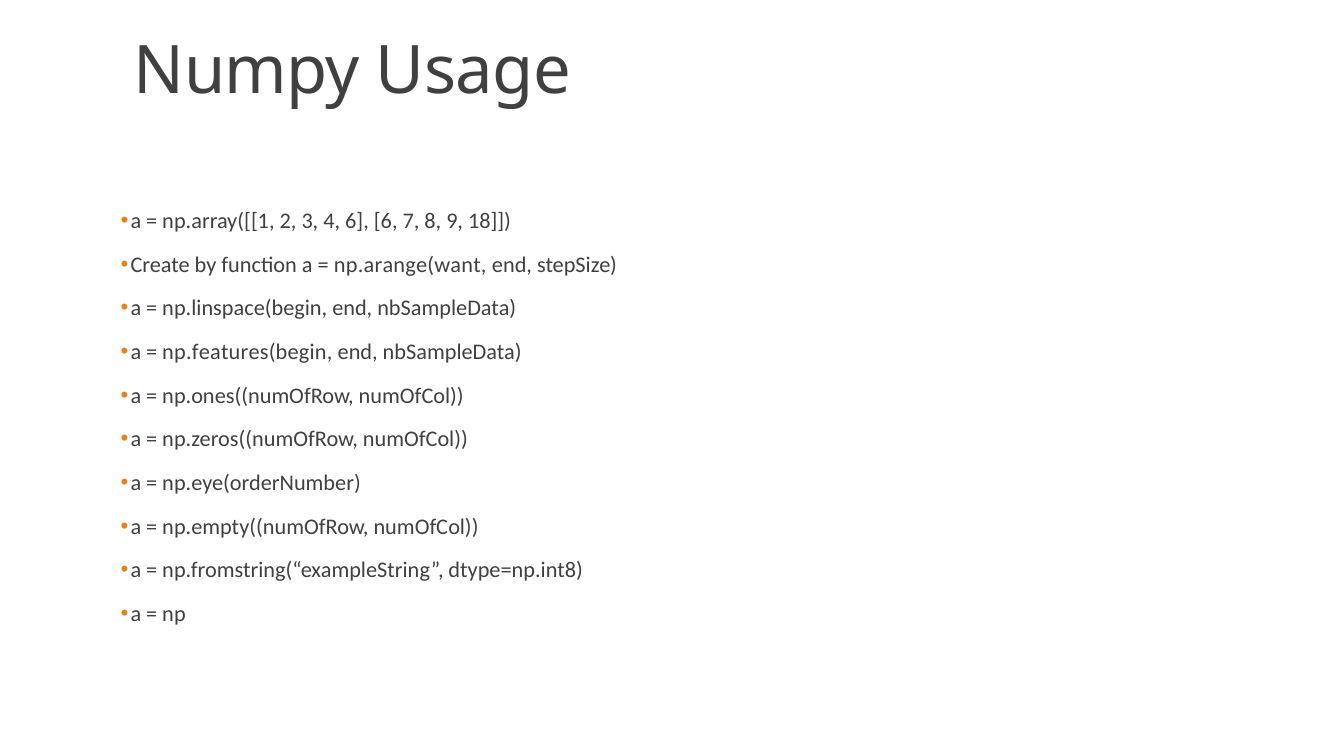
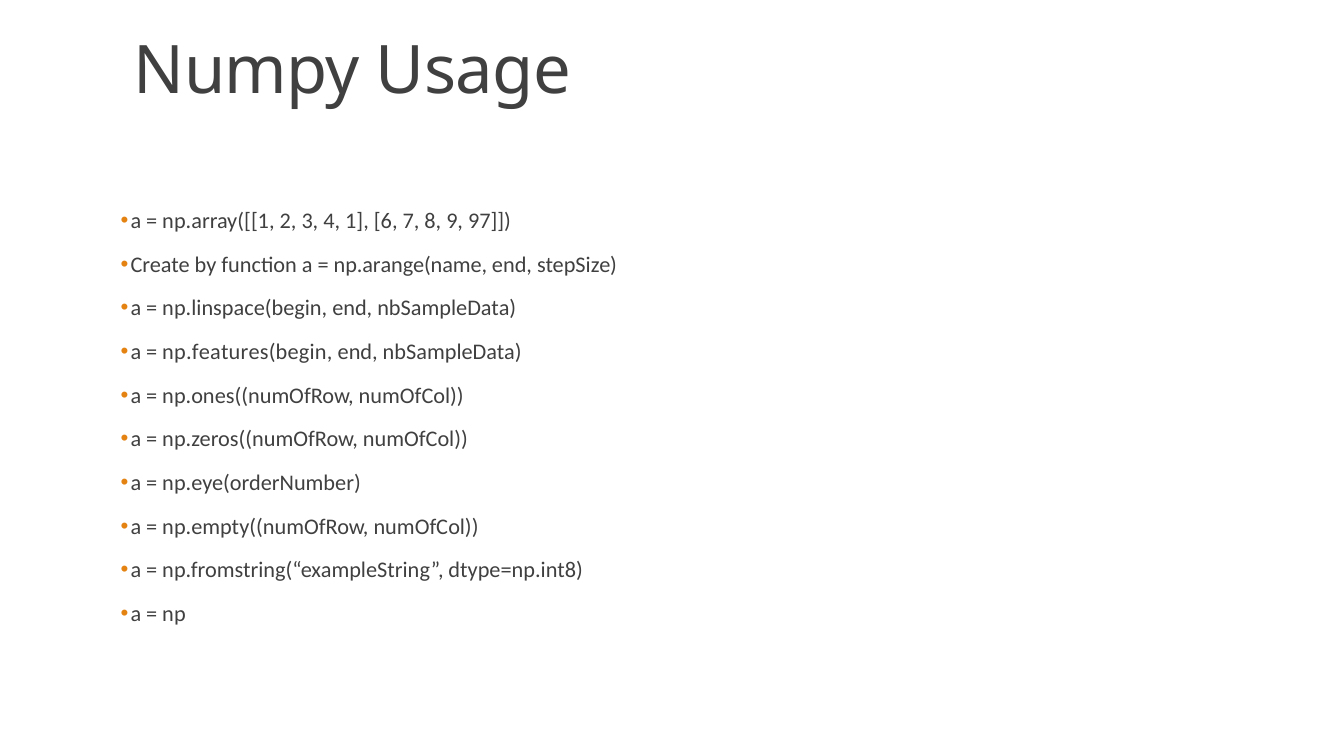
4 6: 6 -> 1
18: 18 -> 97
np.arange(want: np.arange(want -> np.arange(name
